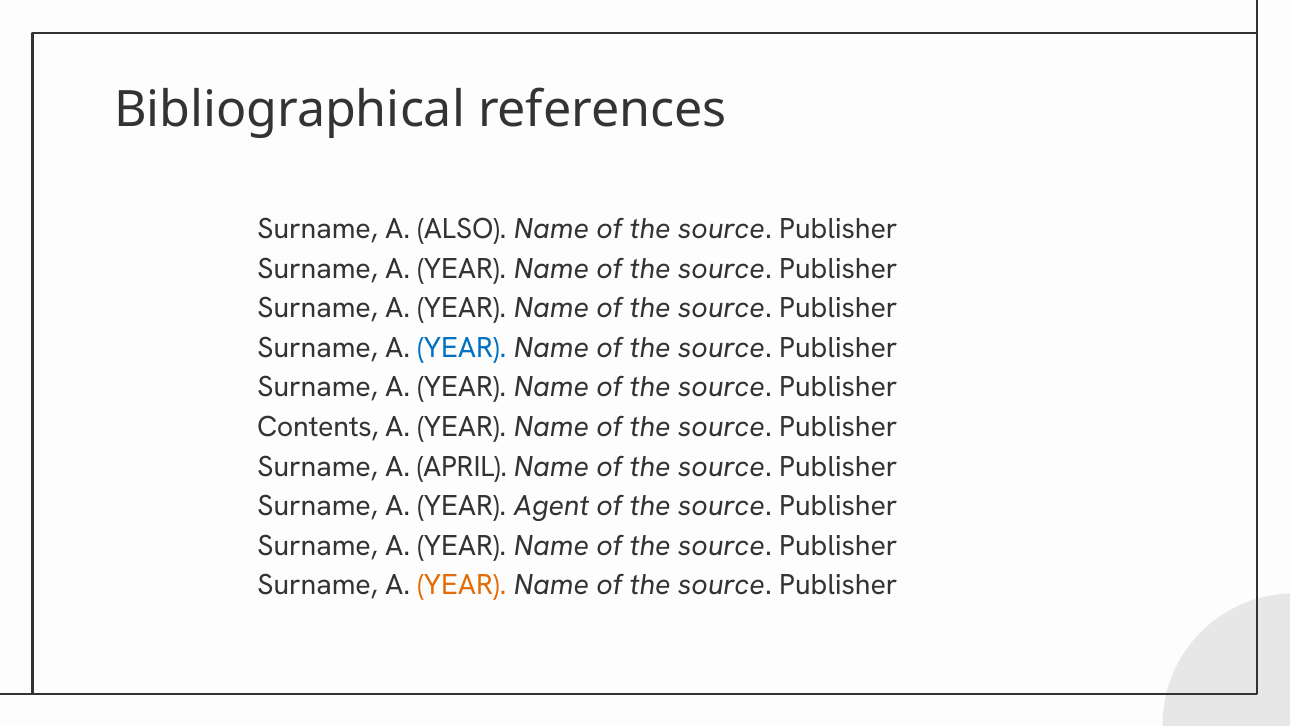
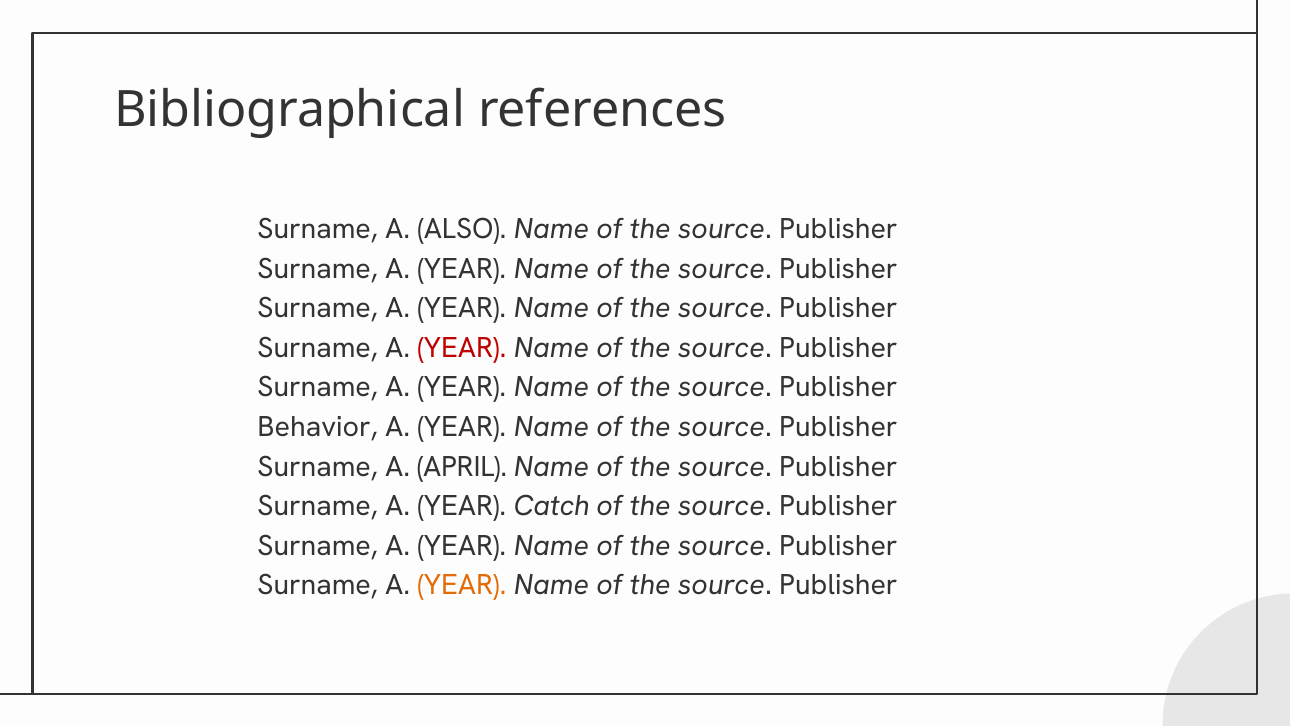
YEAR at (462, 348) colour: blue -> red
Contents: Contents -> Behavior
Agent: Agent -> Catch
